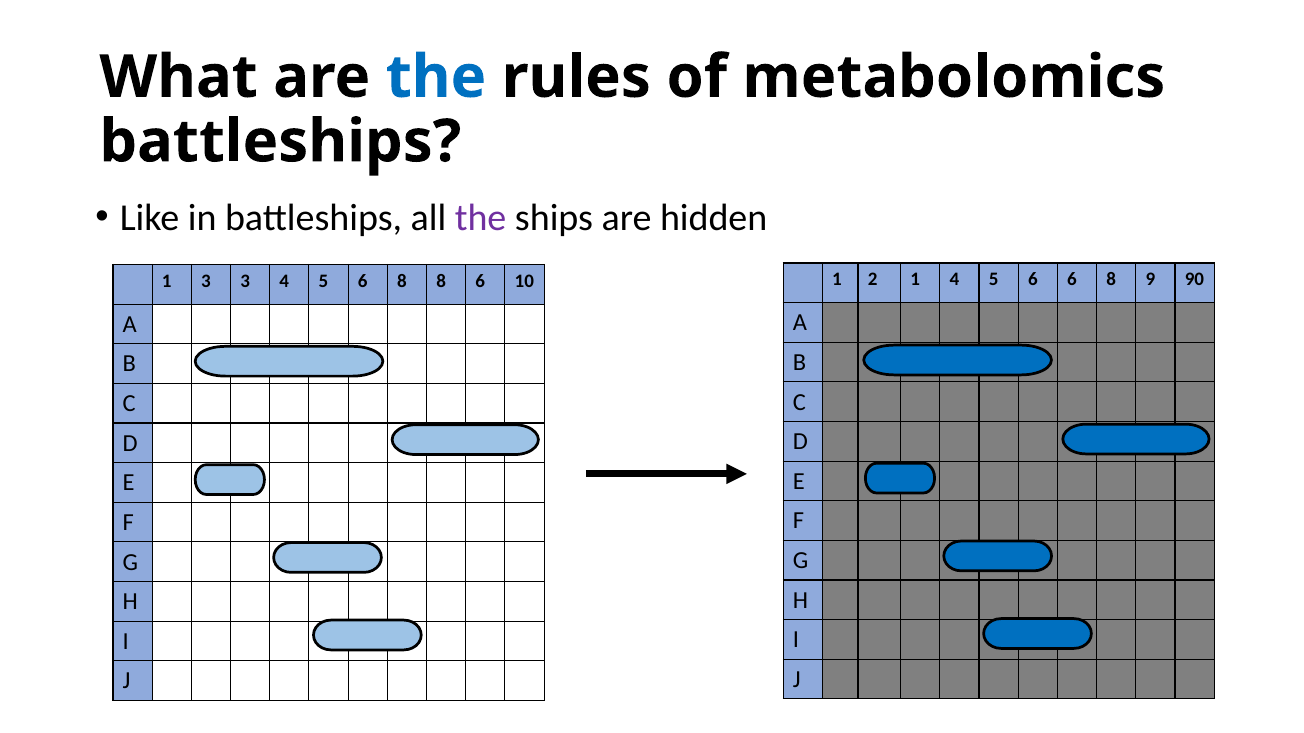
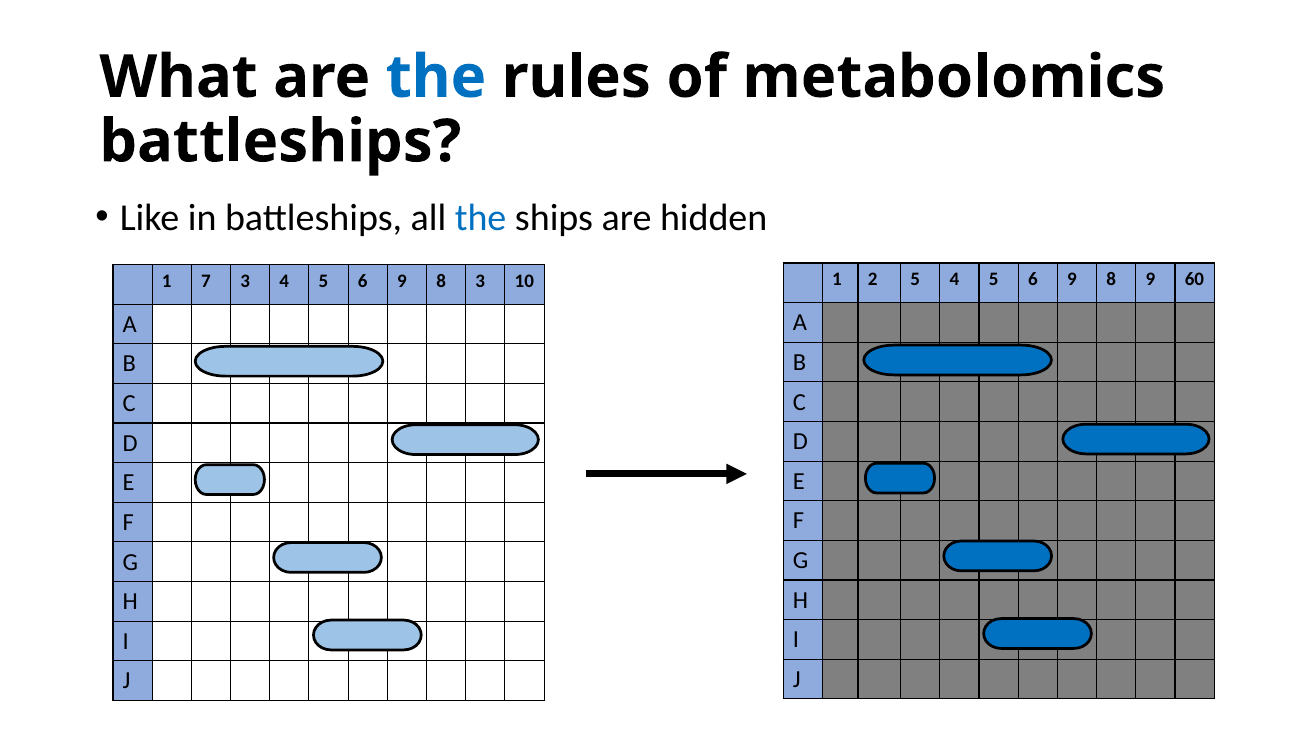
the at (481, 218) colour: purple -> blue
2 1: 1 -> 5
6 at (1072, 280): 6 -> 9
90: 90 -> 60
1 3: 3 -> 7
8 at (402, 281): 8 -> 9
8 6: 6 -> 3
